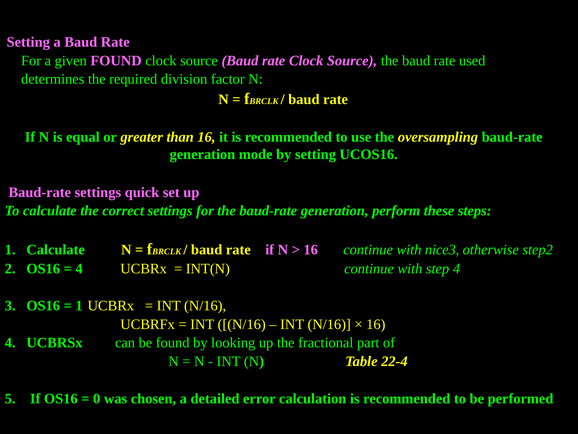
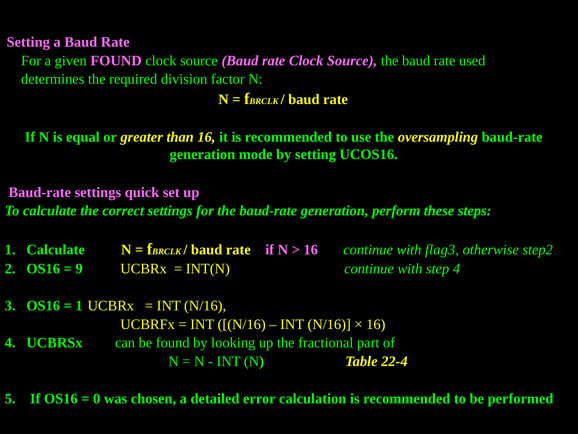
nice3: nice3 -> flag3
4 at (79, 268): 4 -> 9
